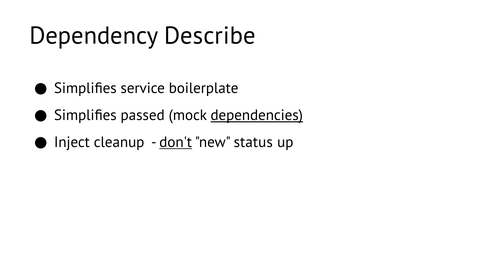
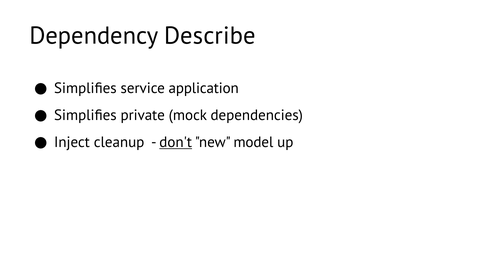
boilerplate: boilerplate -> application
passed: passed -> private
dependencies underline: present -> none
status: status -> model
